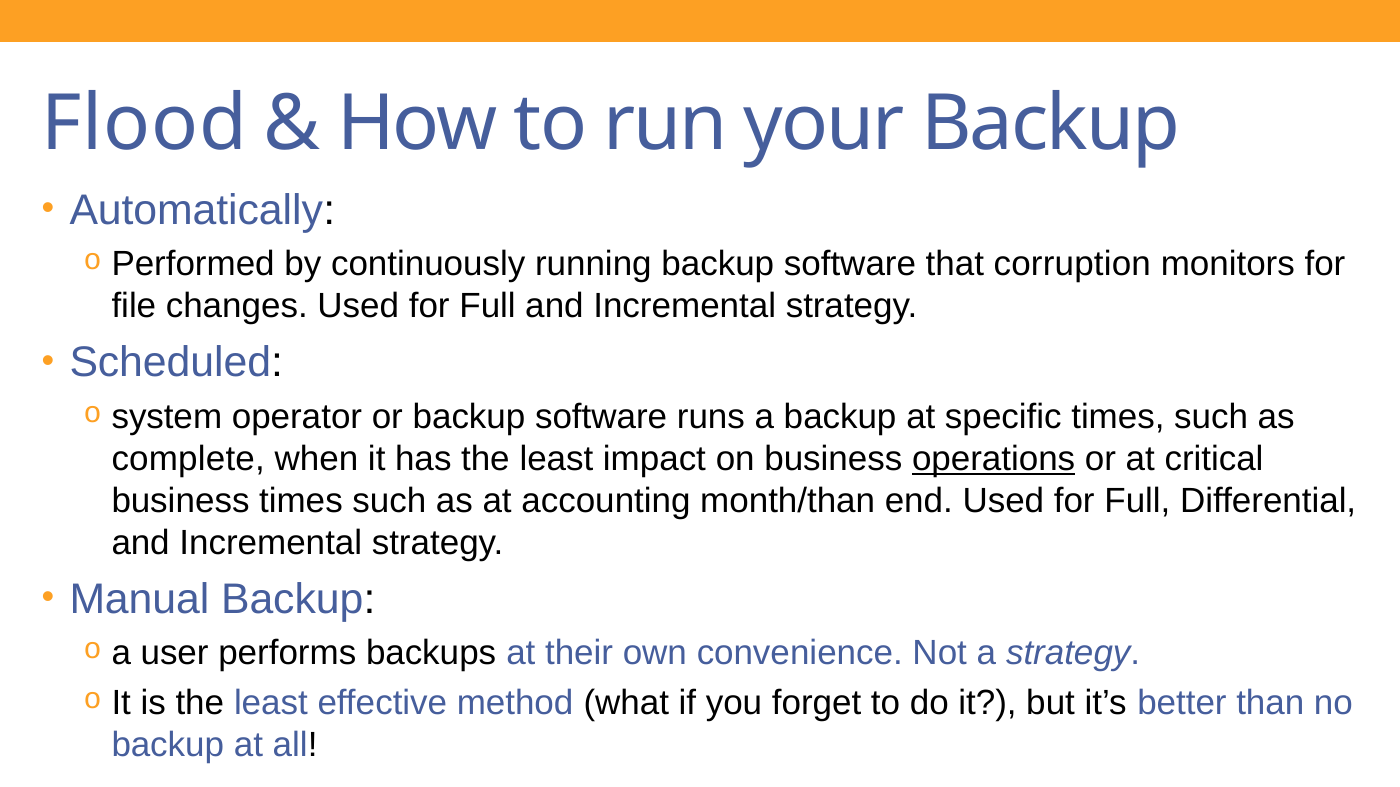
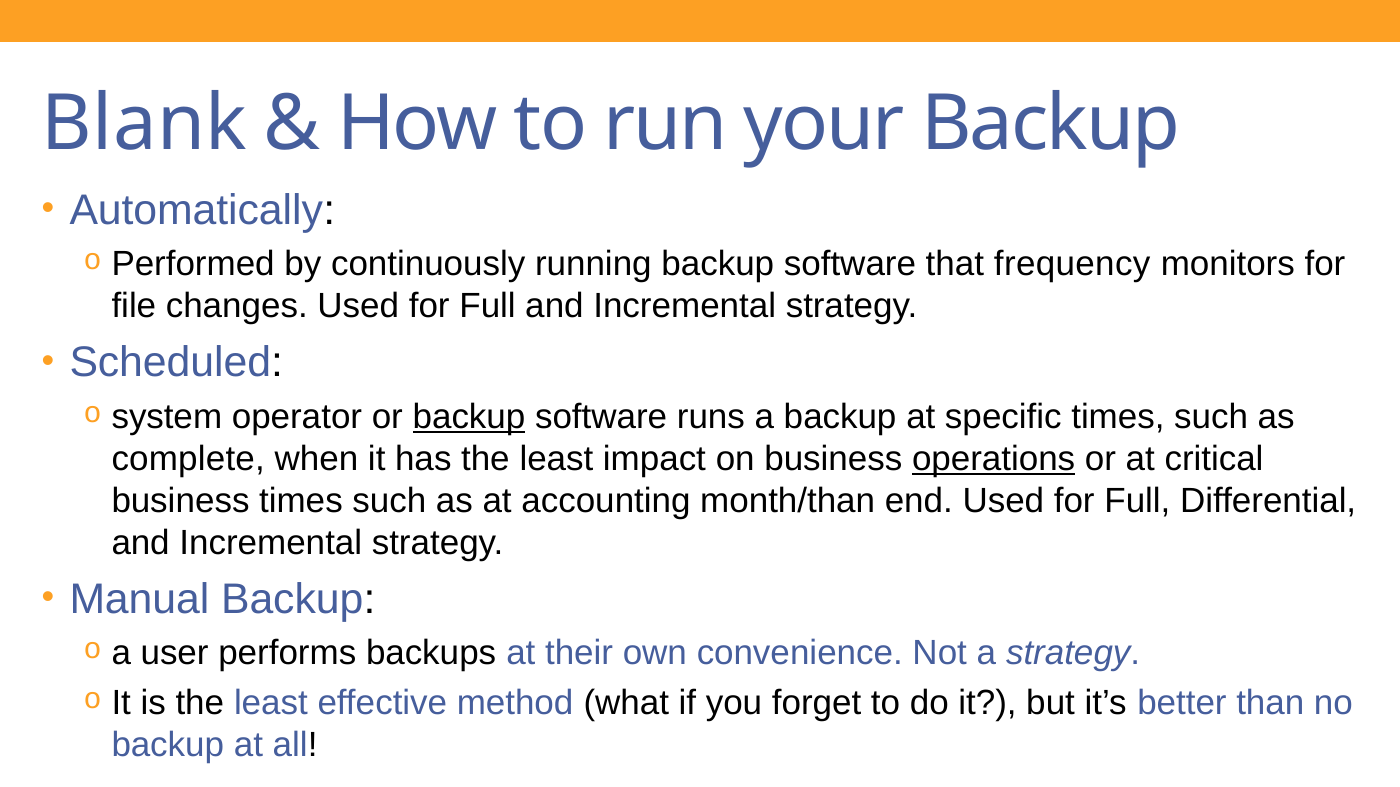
Flood: Flood -> Blank
corruption: corruption -> frequency
backup at (469, 417) underline: none -> present
